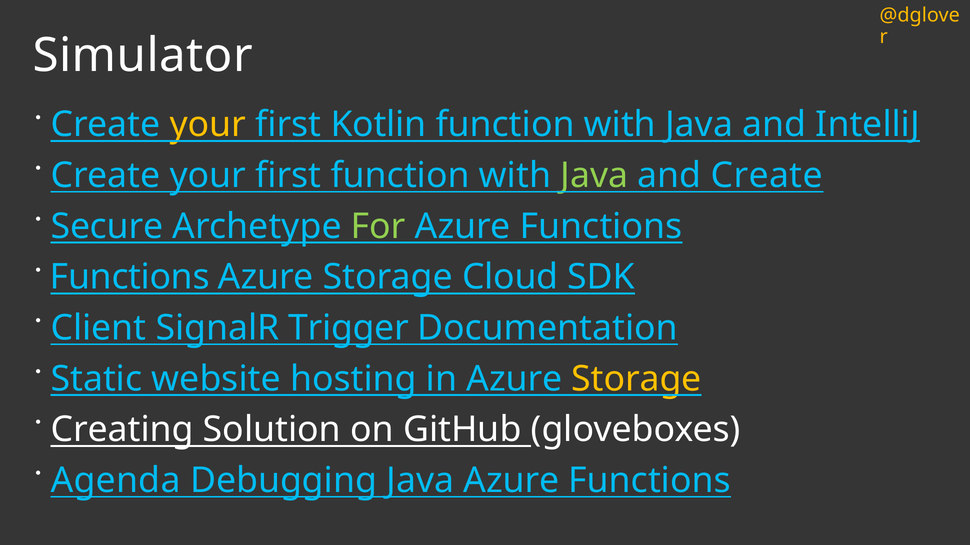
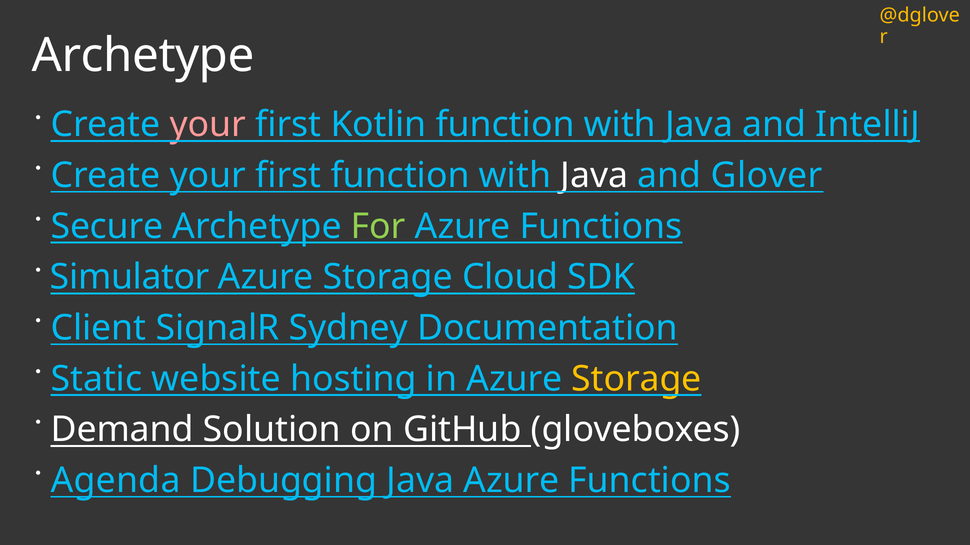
Simulator at (143, 56): Simulator -> Archetype
your at (208, 125) colour: yellow -> pink
Java at (594, 176) colour: light green -> white
and Create: Create -> Glover
Functions at (130, 277): Functions -> Simulator
Trigger: Trigger -> Sydney
Creating: Creating -> Demand
